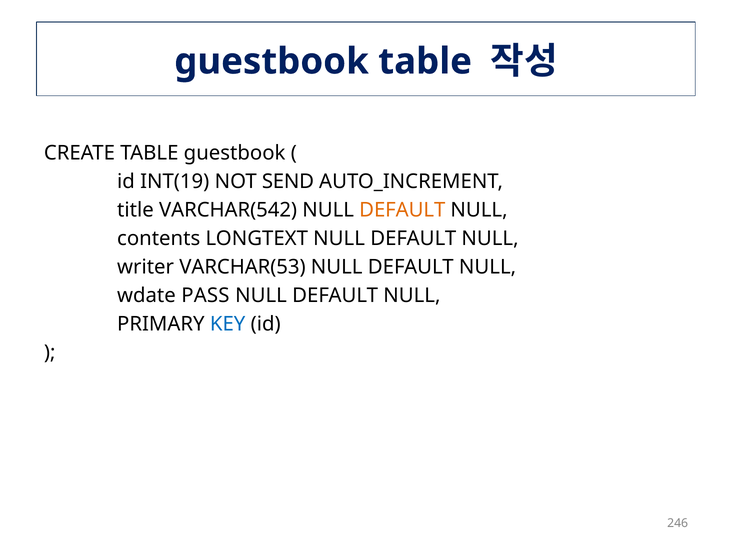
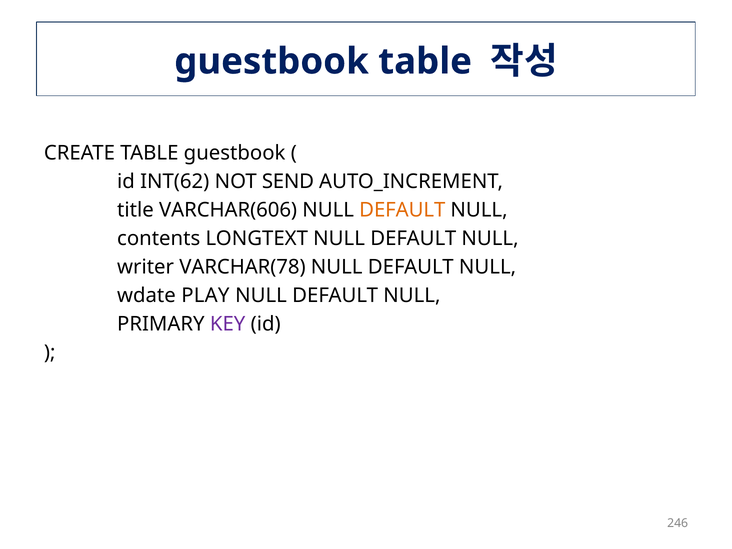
INT(19: INT(19 -> INT(62
VARCHAR(542: VARCHAR(542 -> VARCHAR(606
VARCHAR(53: VARCHAR(53 -> VARCHAR(78
PASS: PASS -> PLAY
KEY colour: blue -> purple
